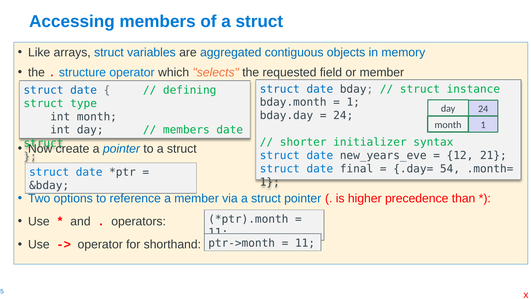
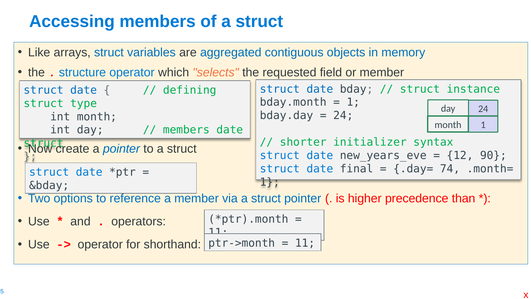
21: 21 -> 90
54: 54 -> 74
